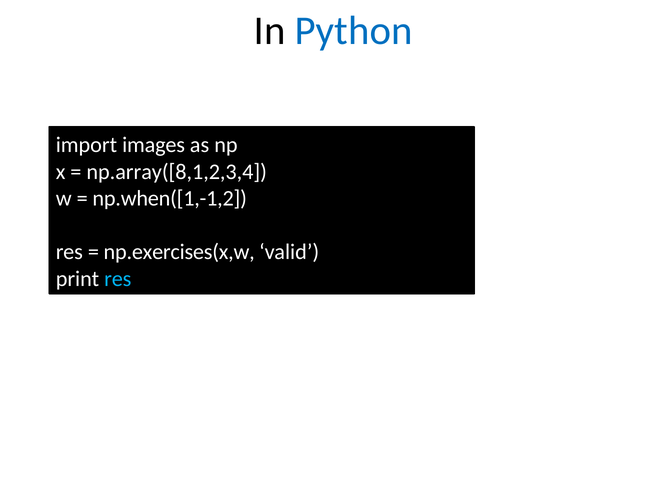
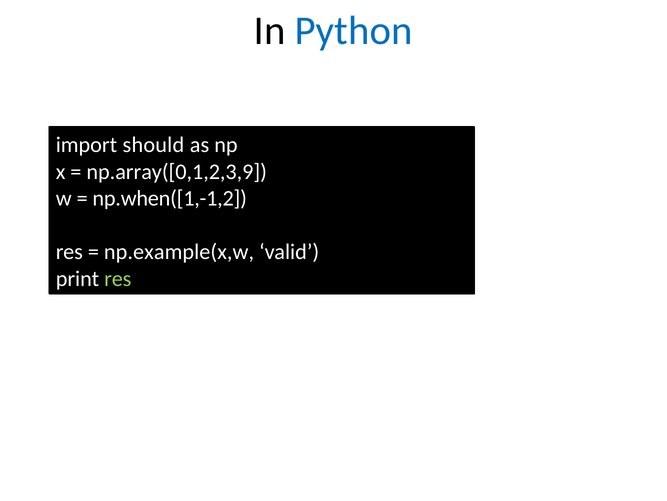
images: images -> should
np.array([8,1,2,3,4: np.array([8,1,2,3,4 -> np.array([0,1,2,3,9
np.exercises(x,w: np.exercises(x,w -> np.example(x,w
res at (118, 278) colour: light blue -> light green
